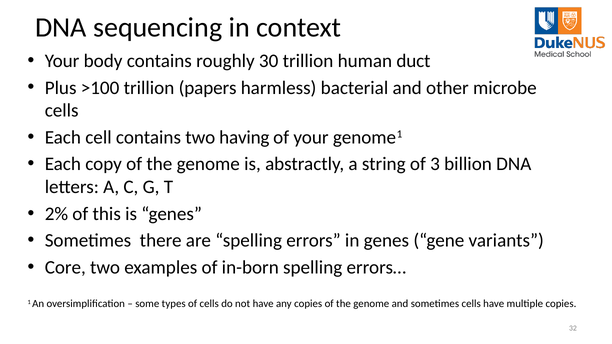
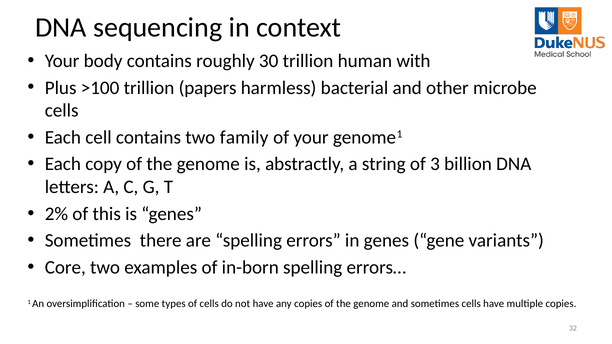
duct: duct -> with
having: having -> family
